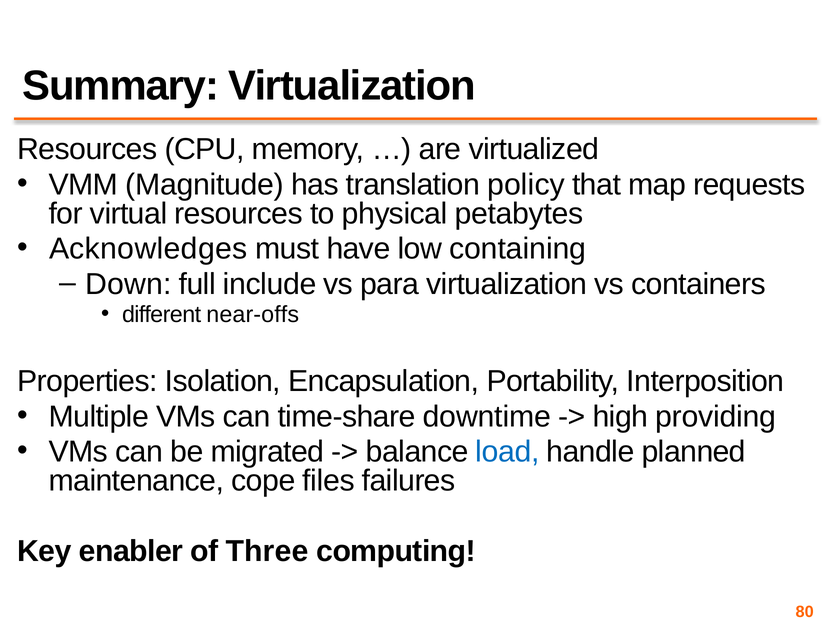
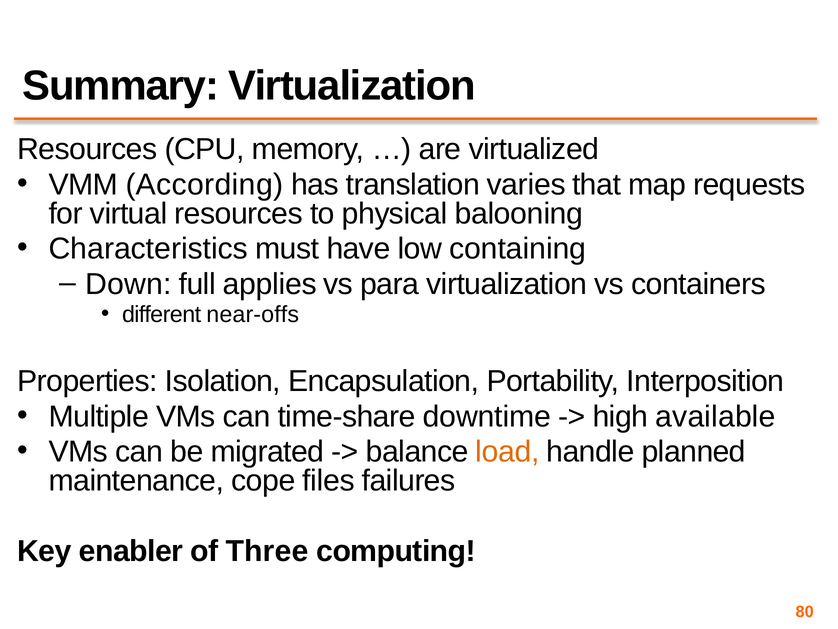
Magnitude: Magnitude -> According
policy: policy -> varies
petabytes: petabytes -> balooning
Acknowledges: Acknowledges -> Characteristics
include: include -> applies
providing: providing -> available
load colour: blue -> orange
